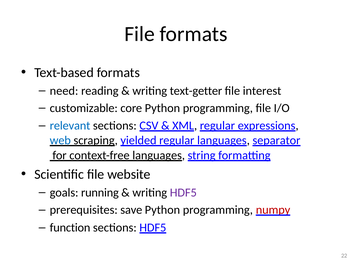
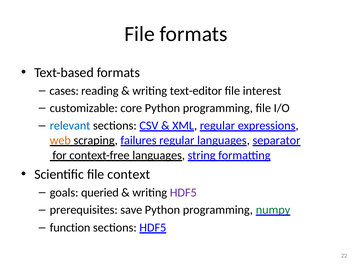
need: need -> cases
text-getter: text-getter -> text-editor
web colour: blue -> orange
yielded: yielded -> failures
website: website -> context
running: running -> queried
numpy colour: red -> green
